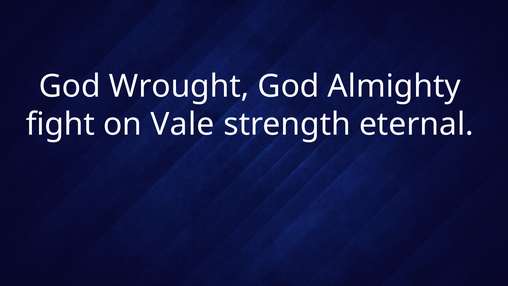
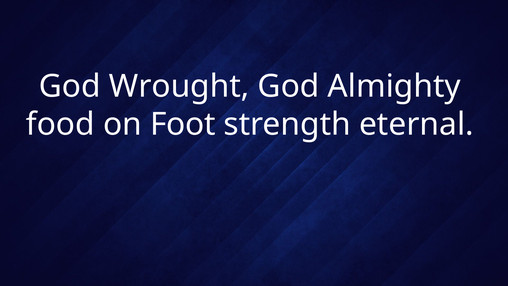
fight: fight -> food
Vale: Vale -> Foot
